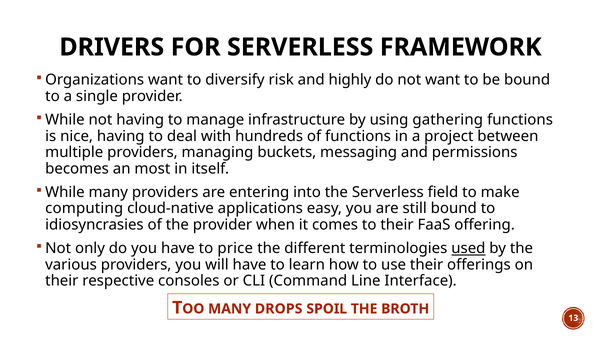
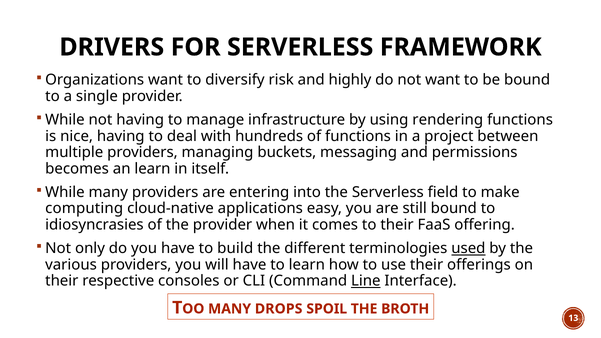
gathering: gathering -> rendering
an most: most -> learn
price: price -> build
Line underline: none -> present
